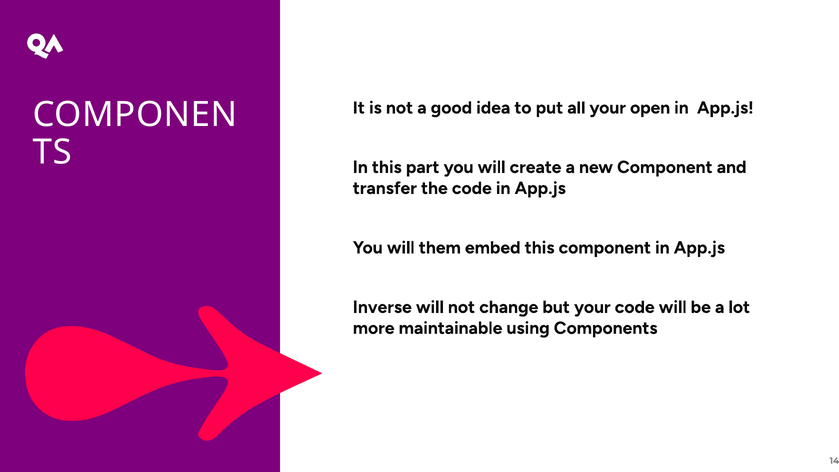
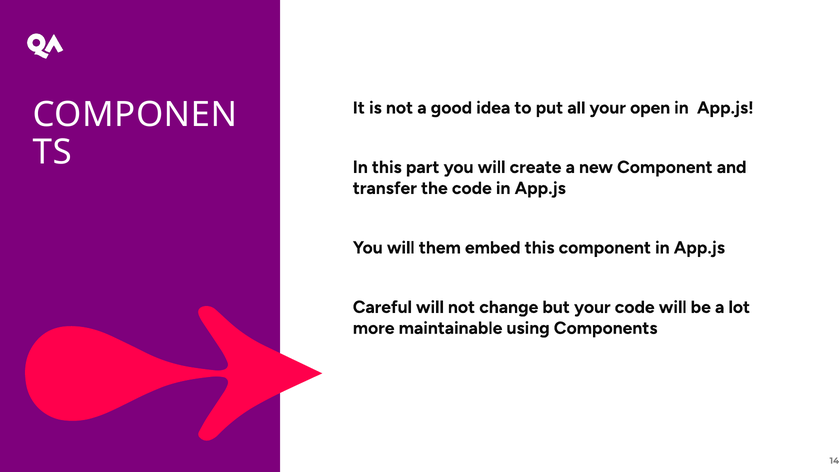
Inverse: Inverse -> Careful
